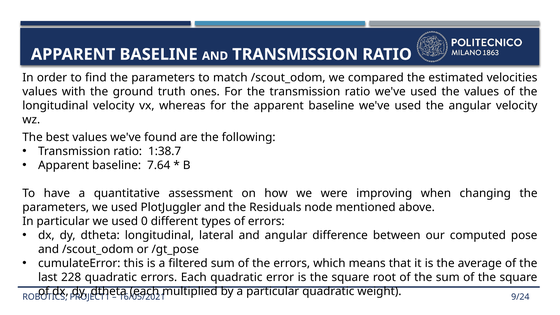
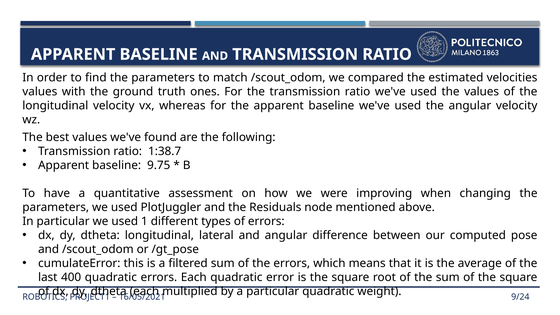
7.64: 7.64 -> 9.75
0: 0 -> 1
228: 228 -> 400
